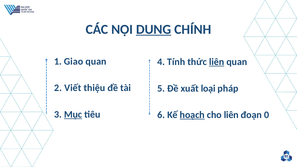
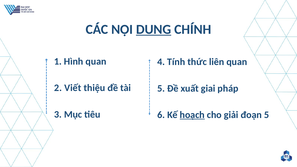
Giao: Giao -> Hình
liên at (217, 62) underline: present -> none
loại: loại -> giai
Mục underline: present -> none
cho liên: liên -> giải
đoạn 0: 0 -> 5
